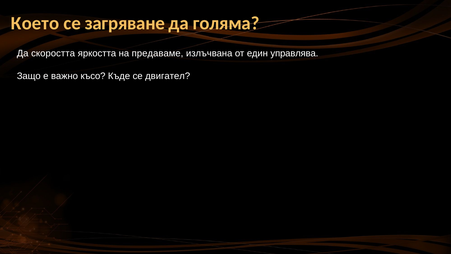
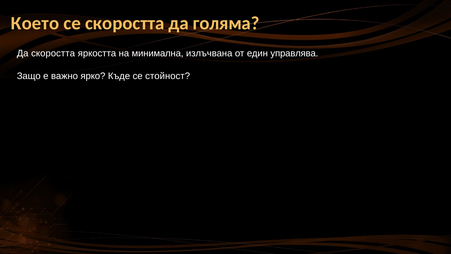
се загряване: загряване -> скоростта
предаваме: предаваме -> минимална
късо: късо -> ярко
двигател: двигател -> стойност
